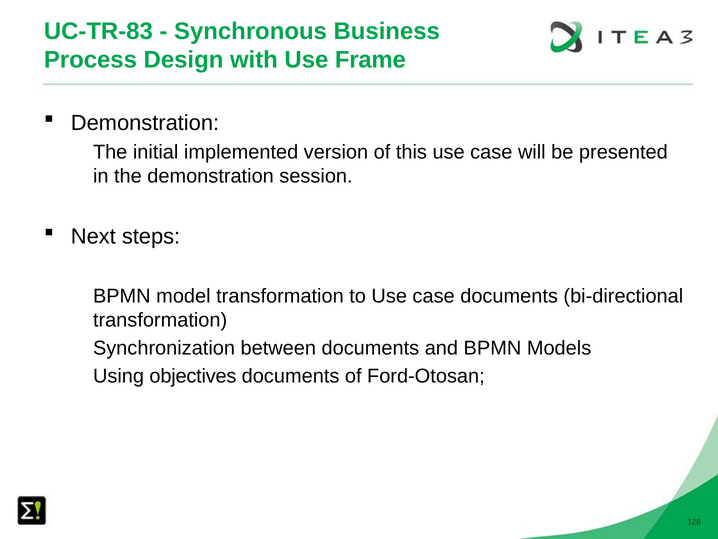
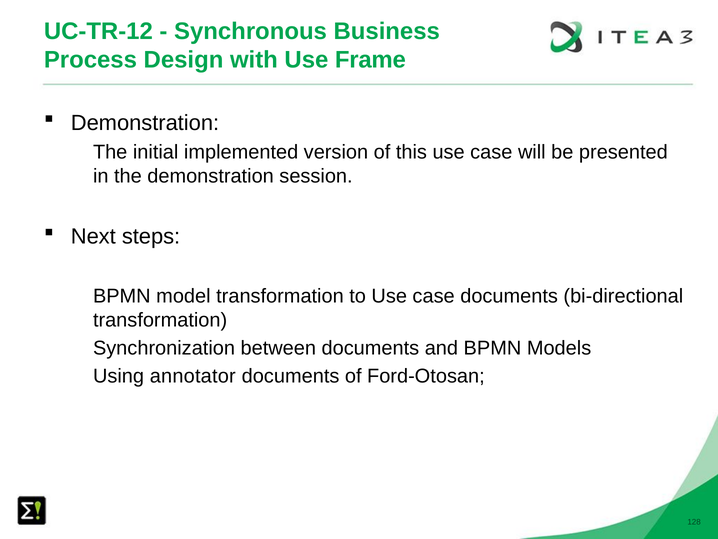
UC-TR-83: UC-TR-83 -> UC-TR-12
objectives: objectives -> annotator
